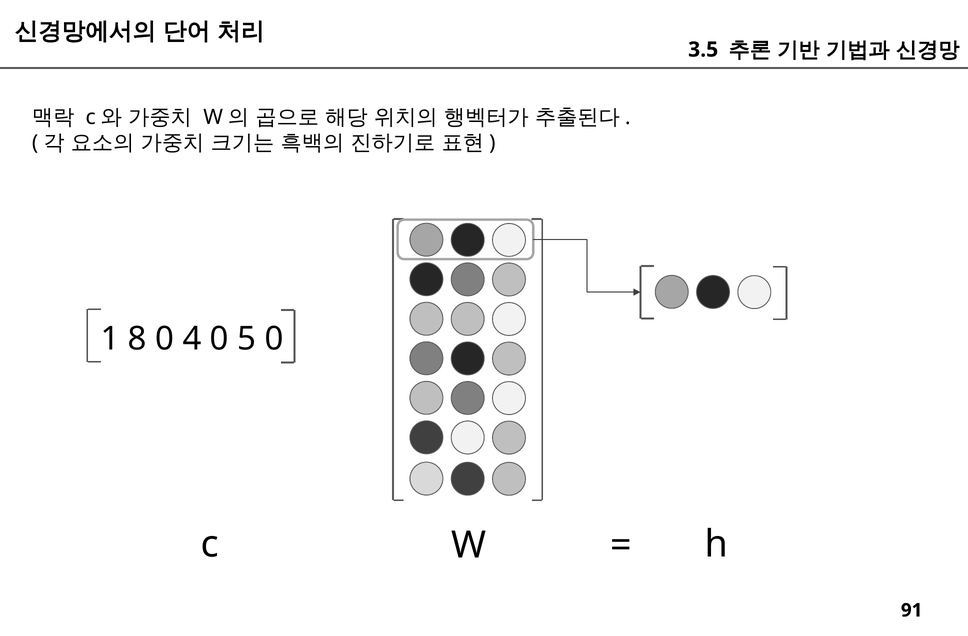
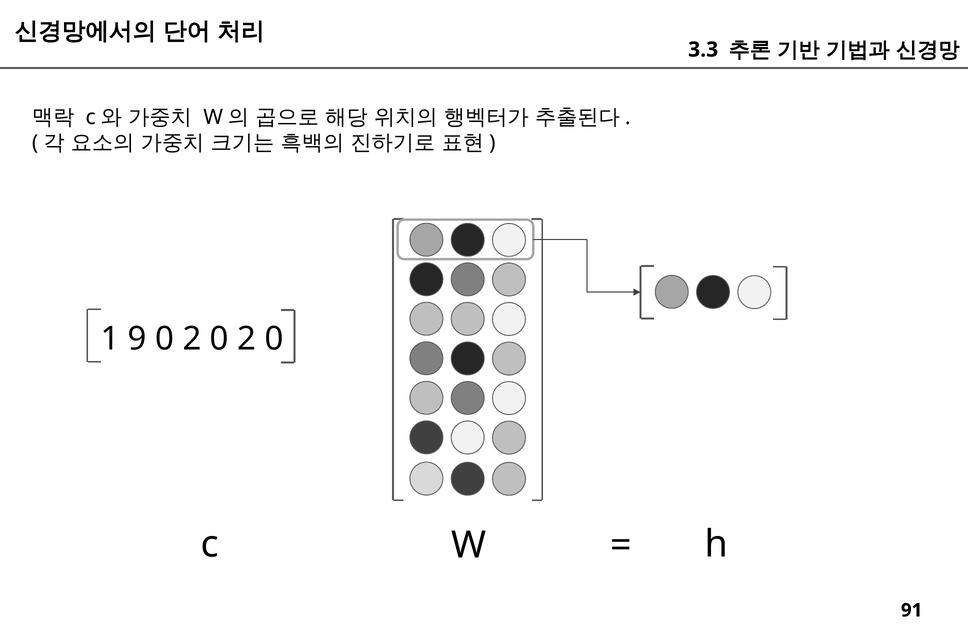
3.5: 3.5 -> 3.3
8: 8 -> 9
4 at (192, 339): 4 -> 2
5 at (247, 339): 5 -> 2
